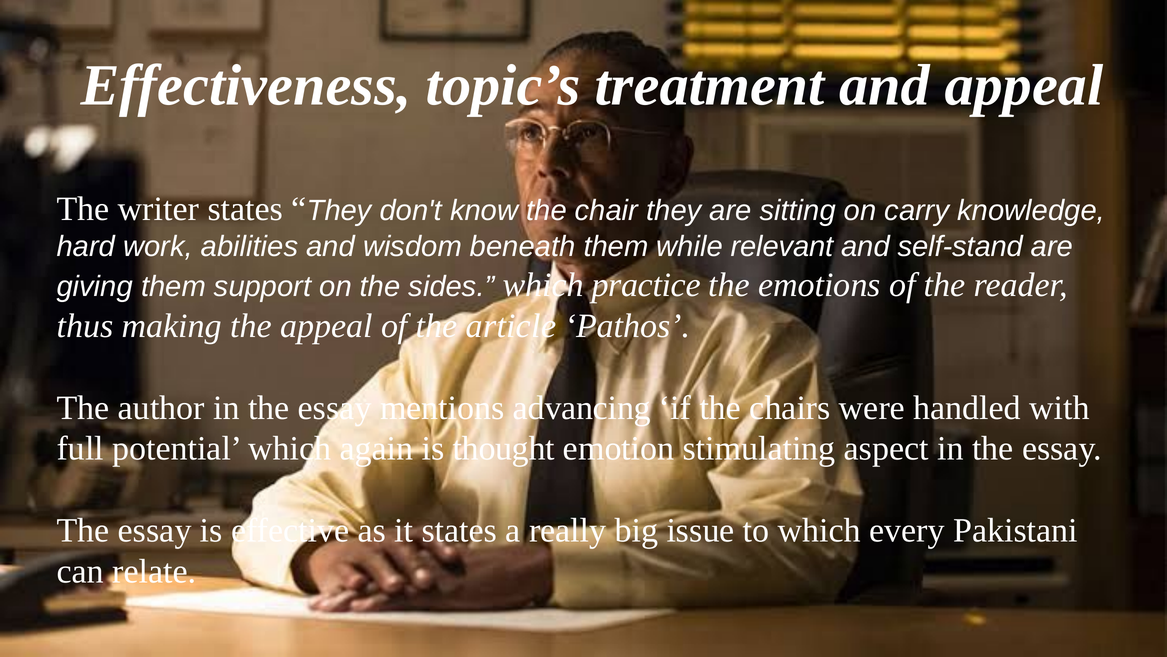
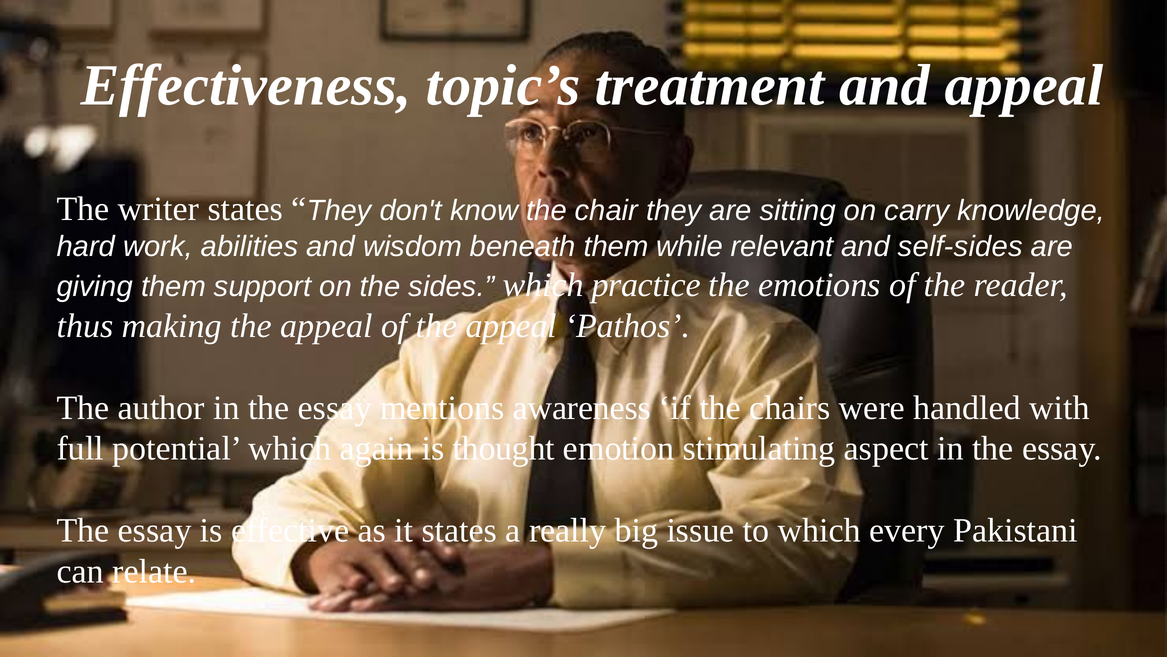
self-stand: self-stand -> self-sides
of the article: article -> appeal
advancing: advancing -> awareness
